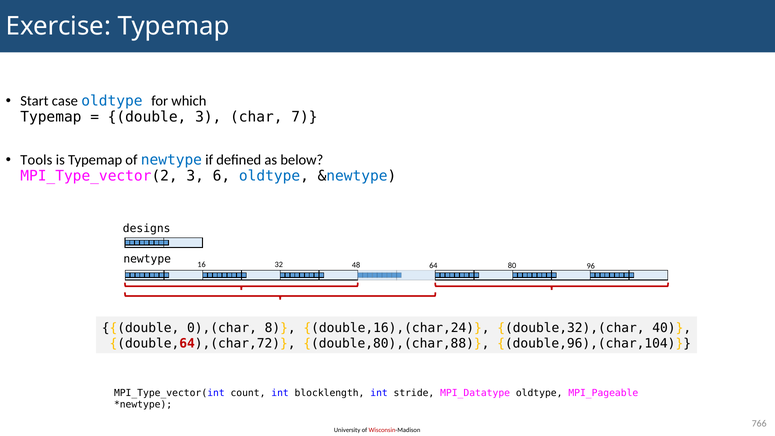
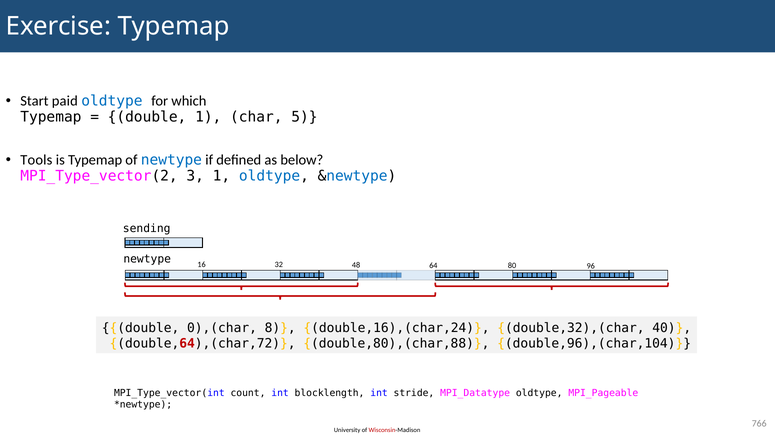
case: case -> paid
double 3: 3 -> 1
7: 7 -> 5
3 6: 6 -> 1
designs: designs -> sending
